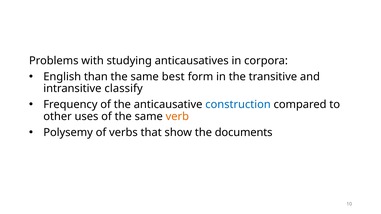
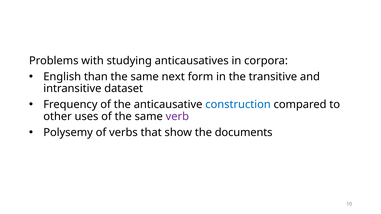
best: best -> next
classify: classify -> dataset
verb colour: orange -> purple
